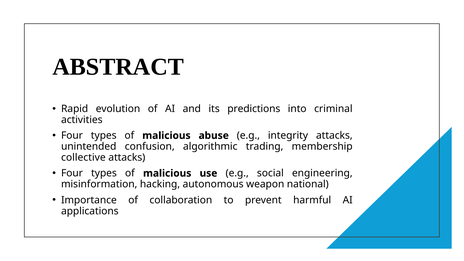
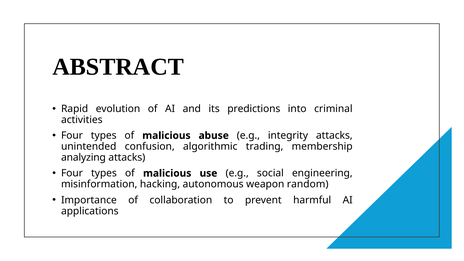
collective: collective -> analyzing
national: national -> random
